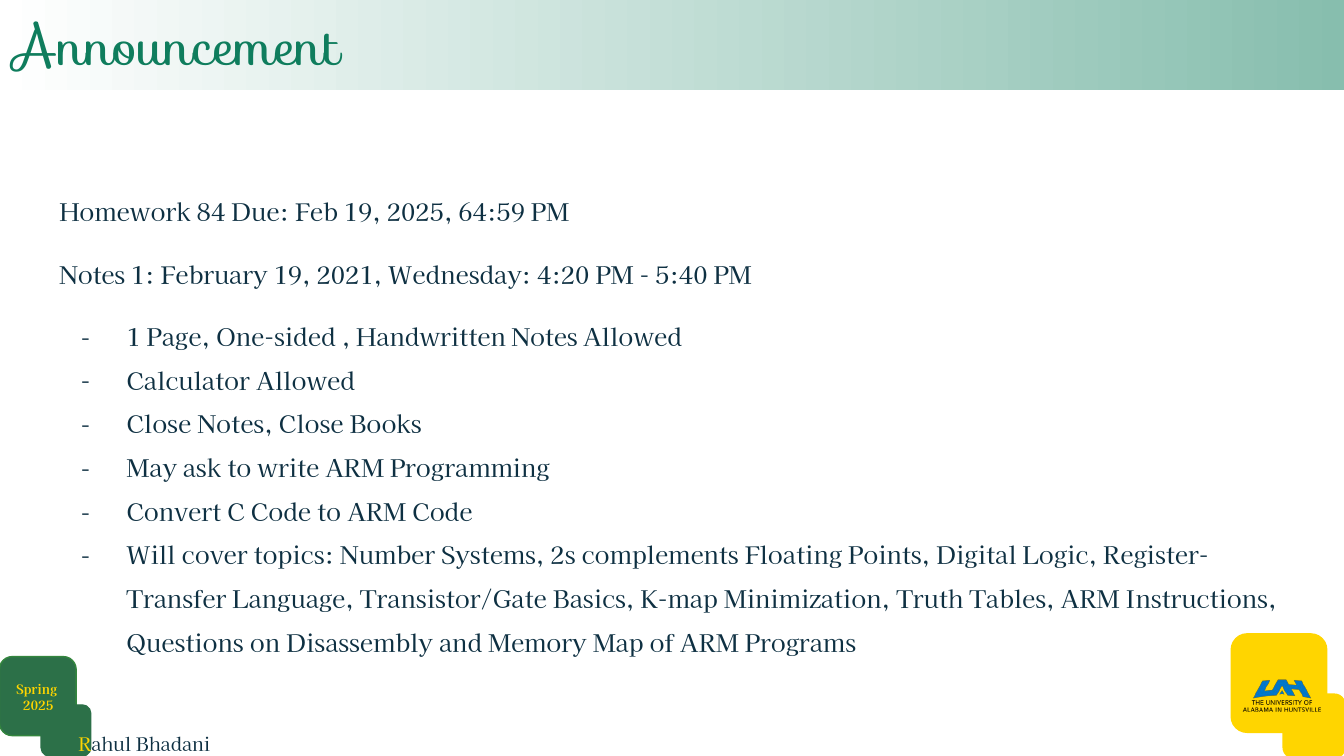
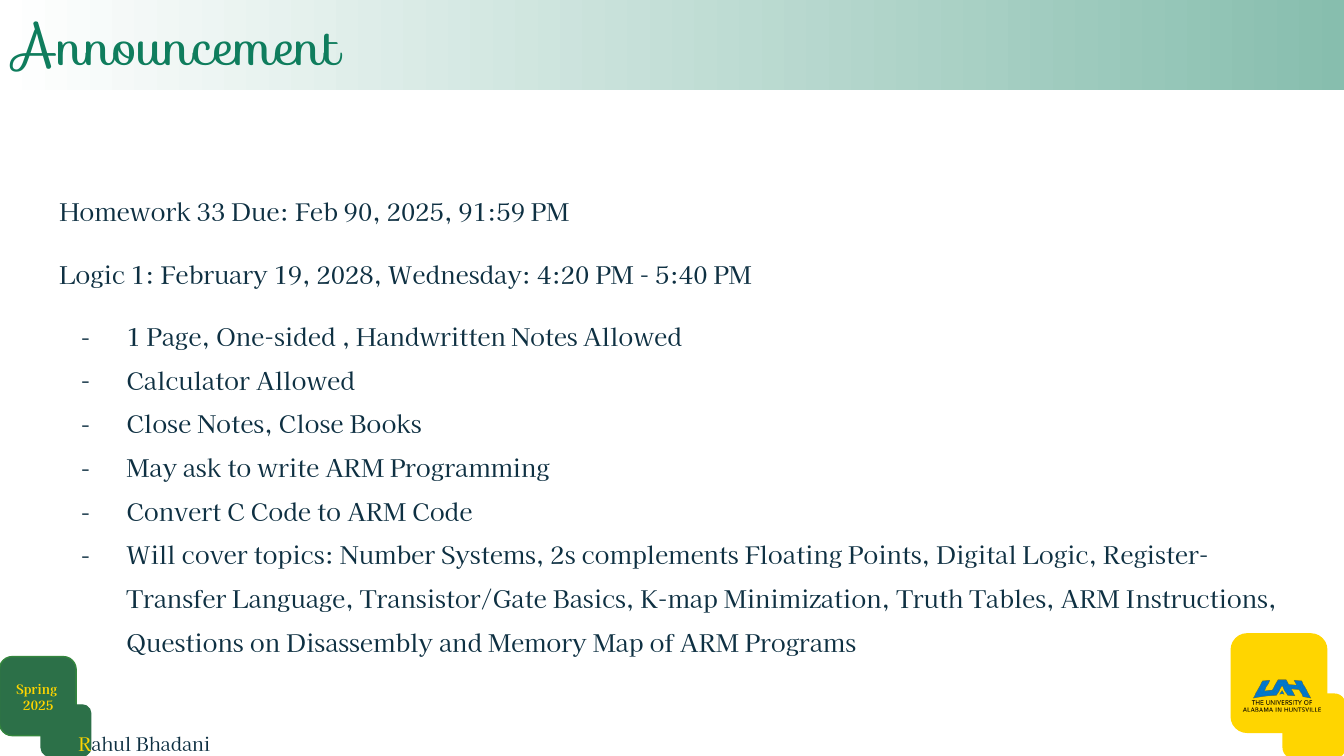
84: 84 -> 33
Feb 19: 19 -> 90
64:59: 64:59 -> 91:59
Notes at (92, 276): Notes -> Logic
2021: 2021 -> 2028
